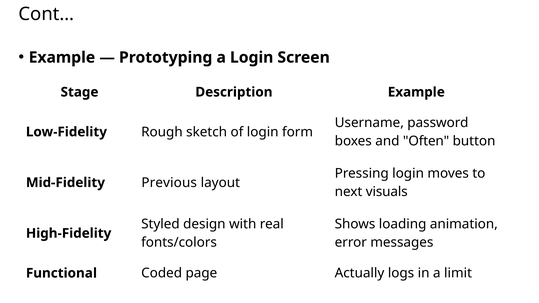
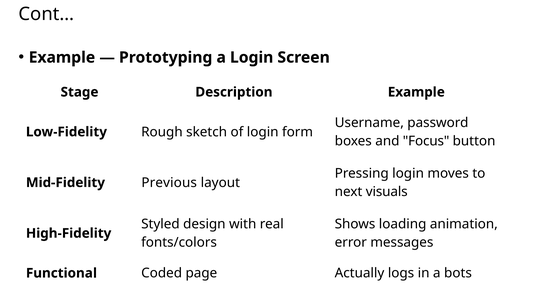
Often: Often -> Focus
limit: limit -> bots
